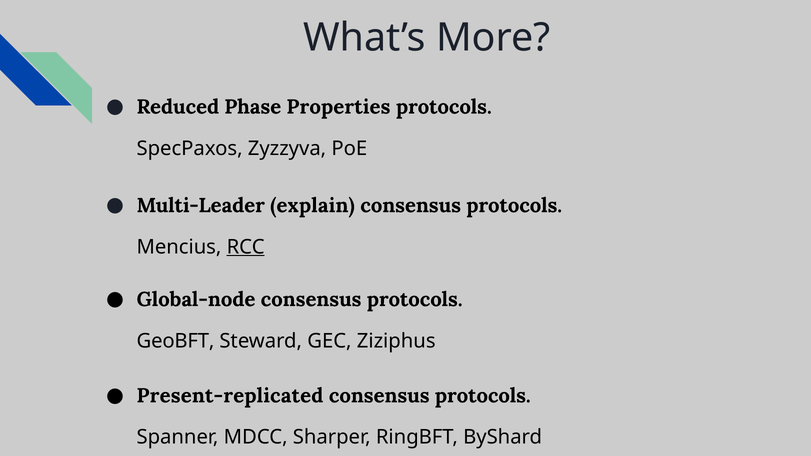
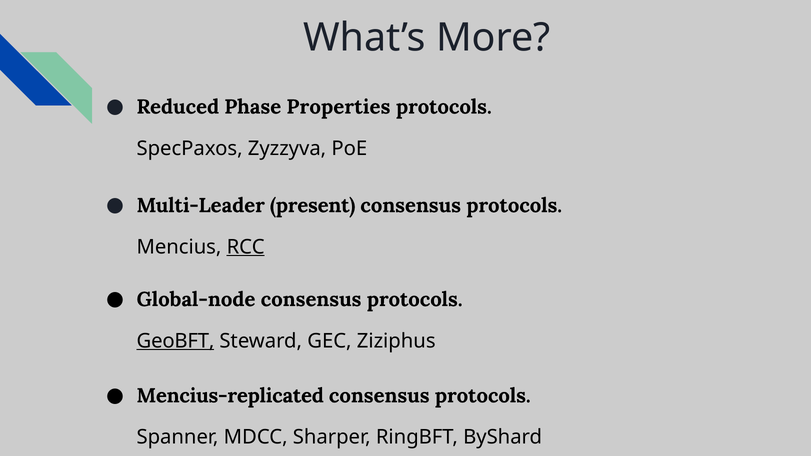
explain: explain -> present
GeoBFT underline: none -> present
Present-replicated: Present-replicated -> Mencius-replicated
